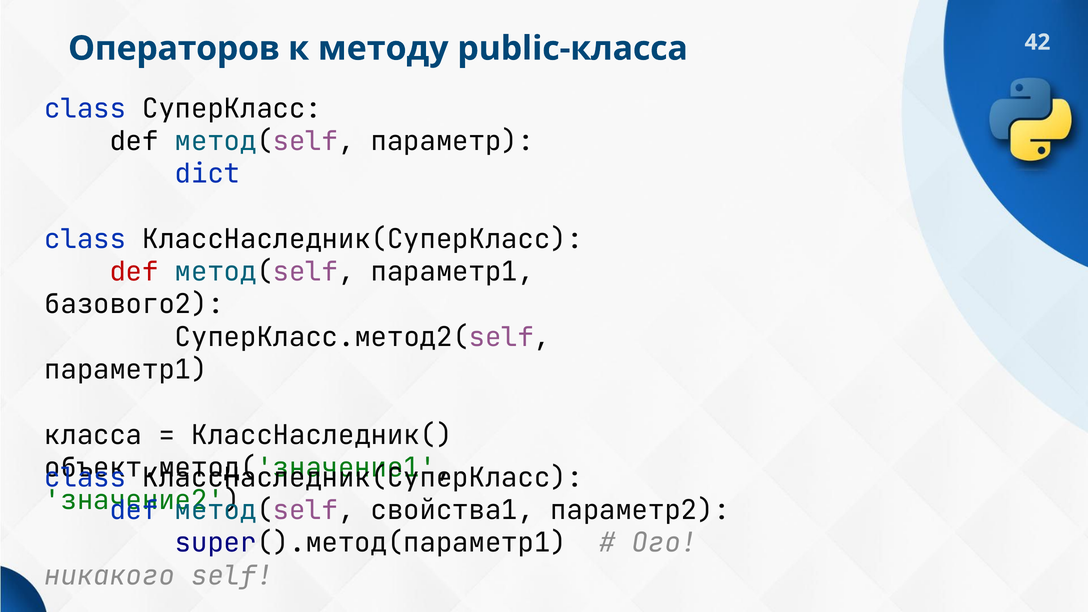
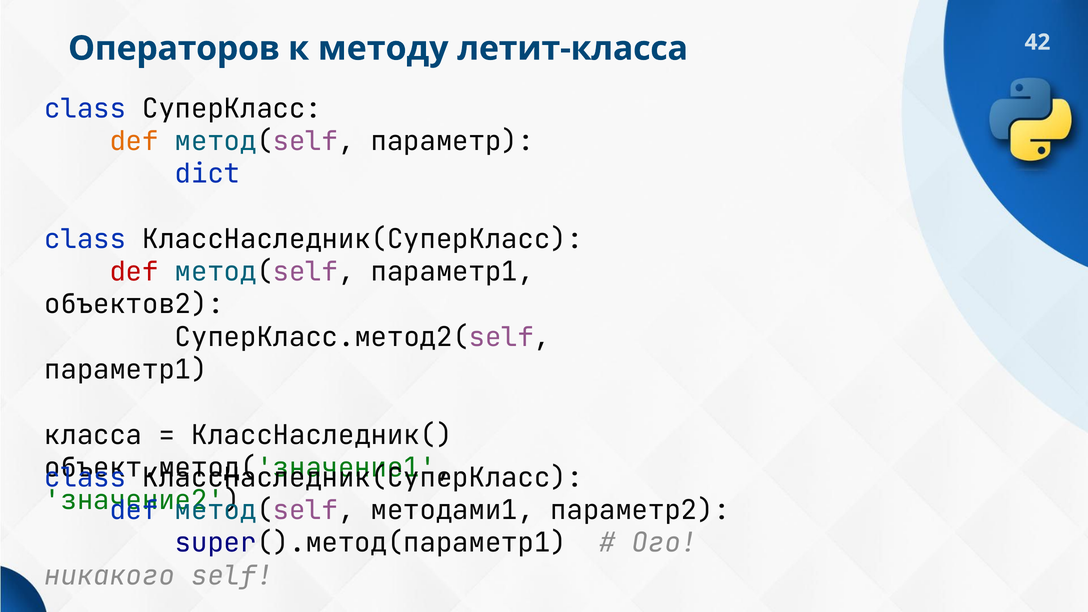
public-класса: public-класса -> летит-класса
def at (134, 141) colour: black -> orange
базового2: базового2 -> объектов2
свойства1: свойства1 -> методами1
